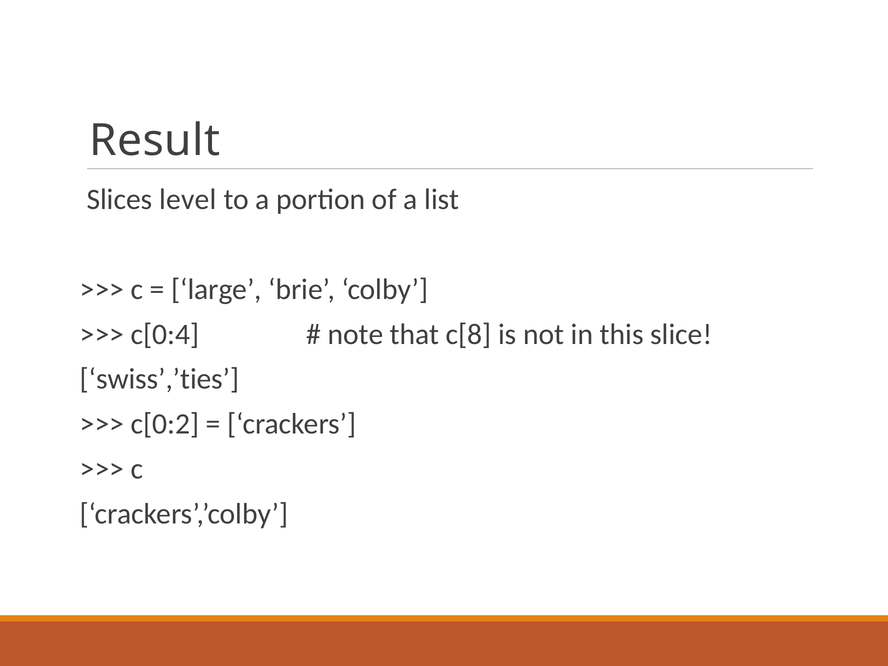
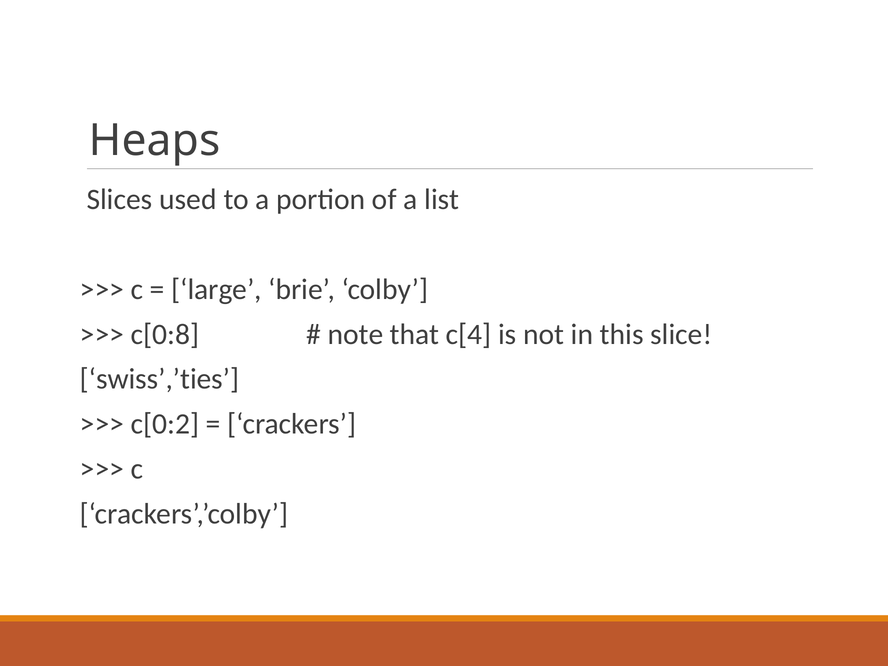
Result: Result -> Heaps
level: level -> used
c[0:4: c[0:4 -> c[0:8
c[8: c[8 -> c[4
